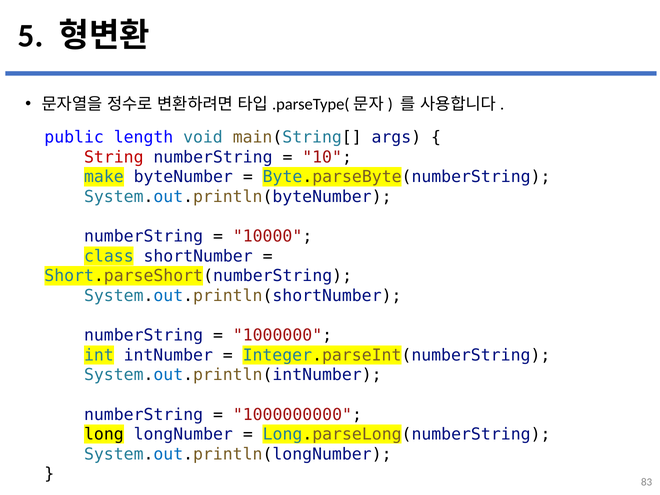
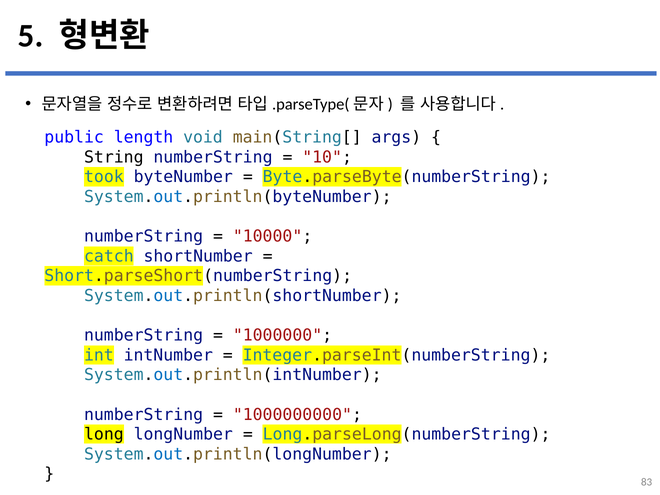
String colour: red -> black
make: make -> took
class: class -> catch
